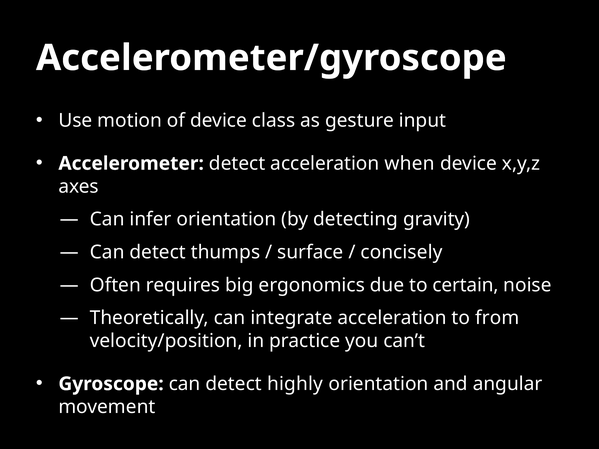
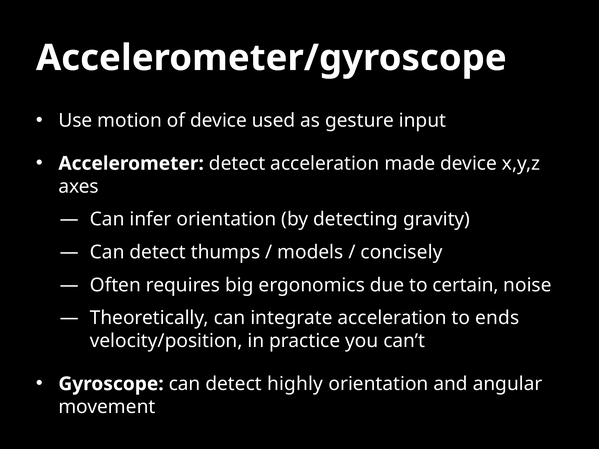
class: class -> used
when: when -> made
surface: surface -> models
from: from -> ends
